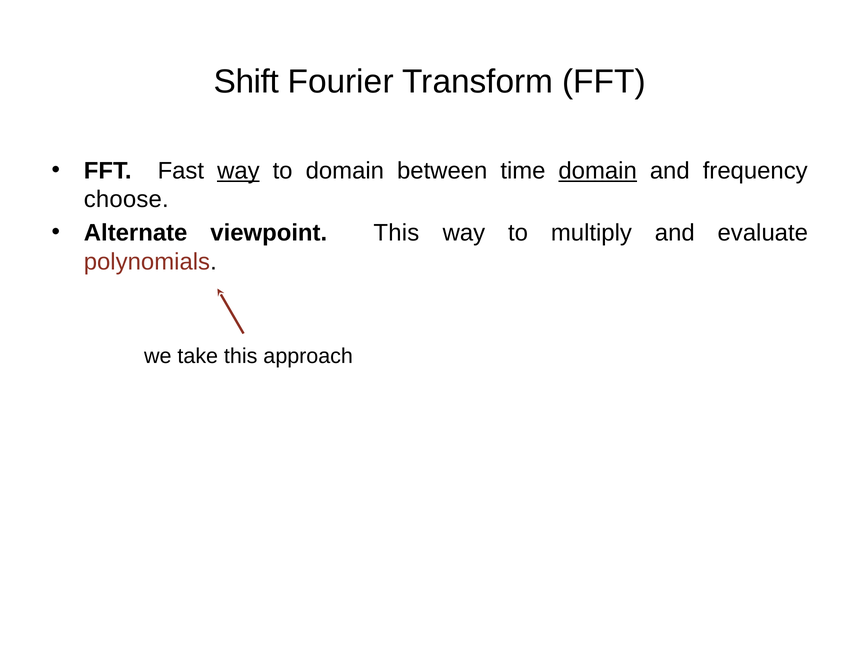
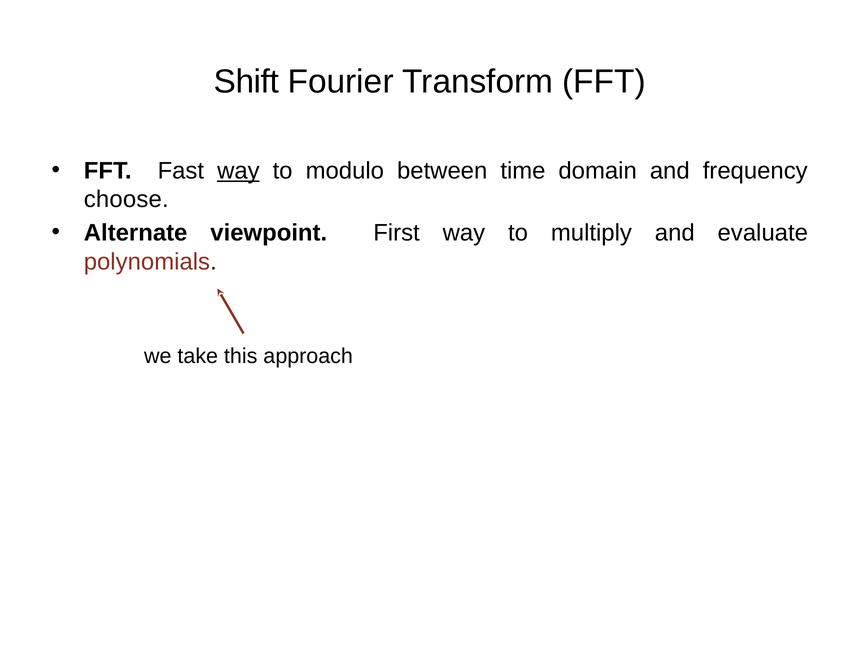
to domain: domain -> modulo
domain at (598, 171) underline: present -> none
viewpoint This: This -> First
